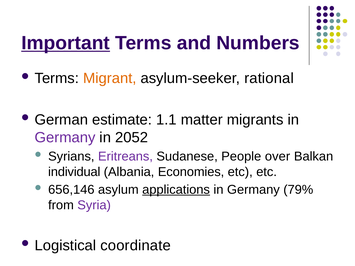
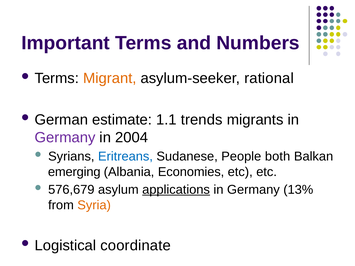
Important underline: present -> none
matter: matter -> trends
2052: 2052 -> 2004
Eritreans colour: purple -> blue
over: over -> both
individual: individual -> emerging
656,146: 656,146 -> 576,679
79%: 79% -> 13%
Syria colour: purple -> orange
